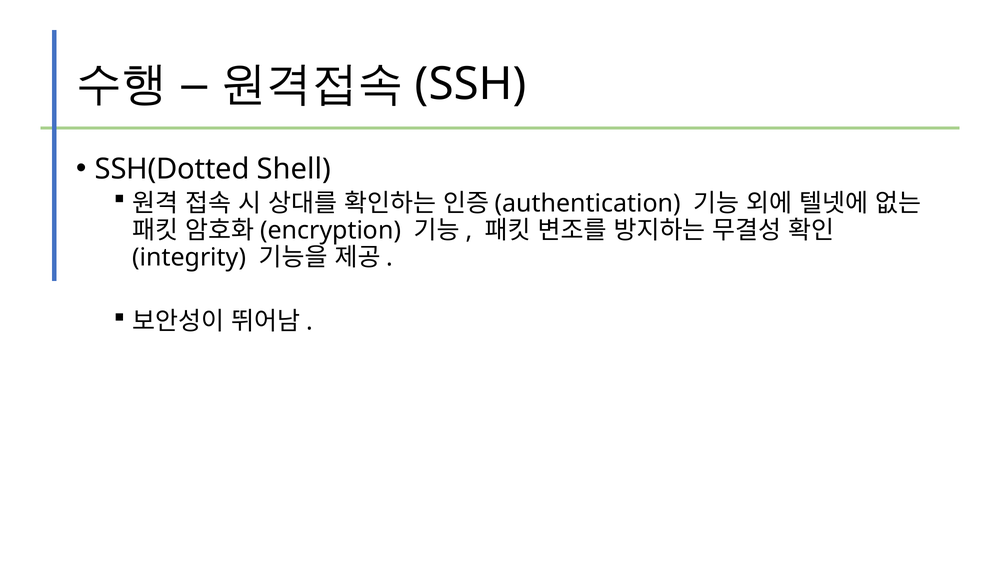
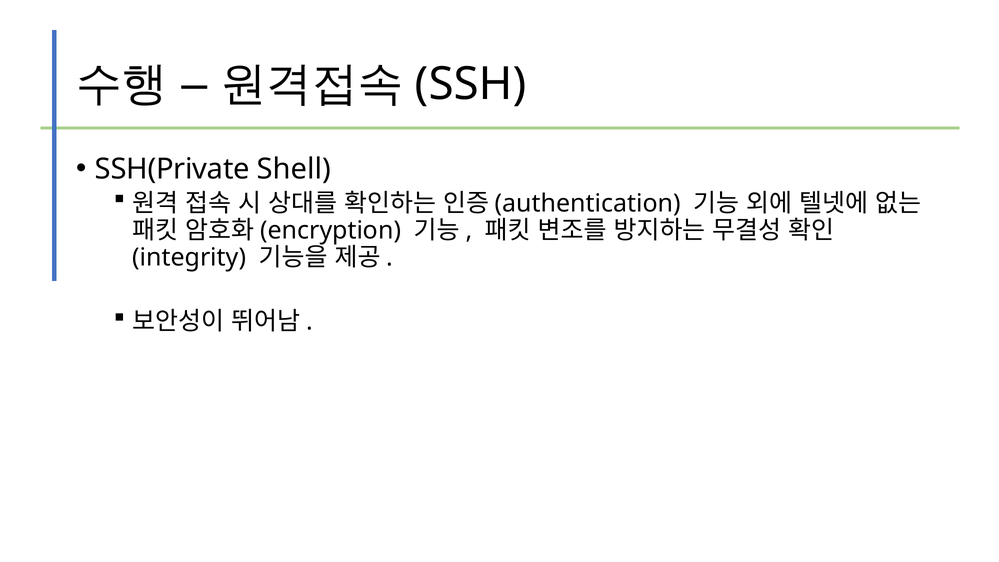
SSH(Dotted: SSH(Dotted -> SSH(Private
